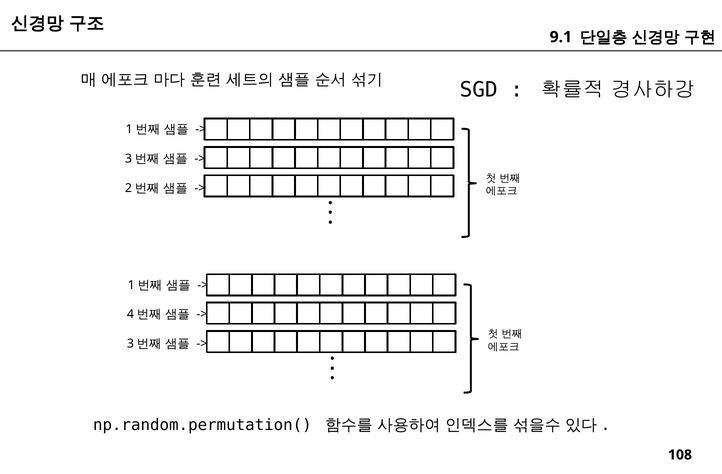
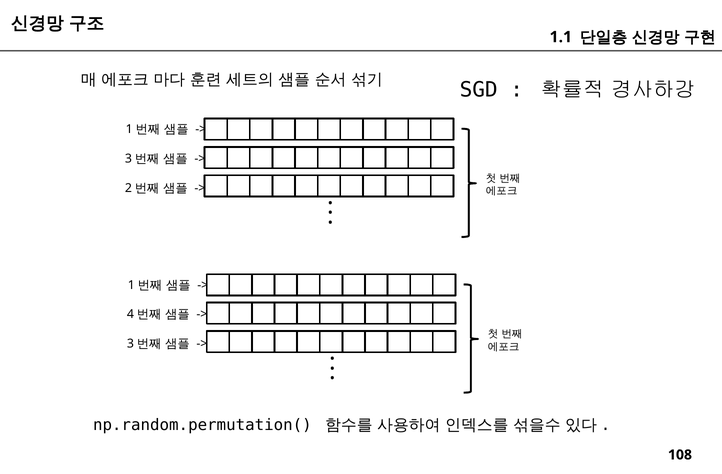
9.1: 9.1 -> 1.1
